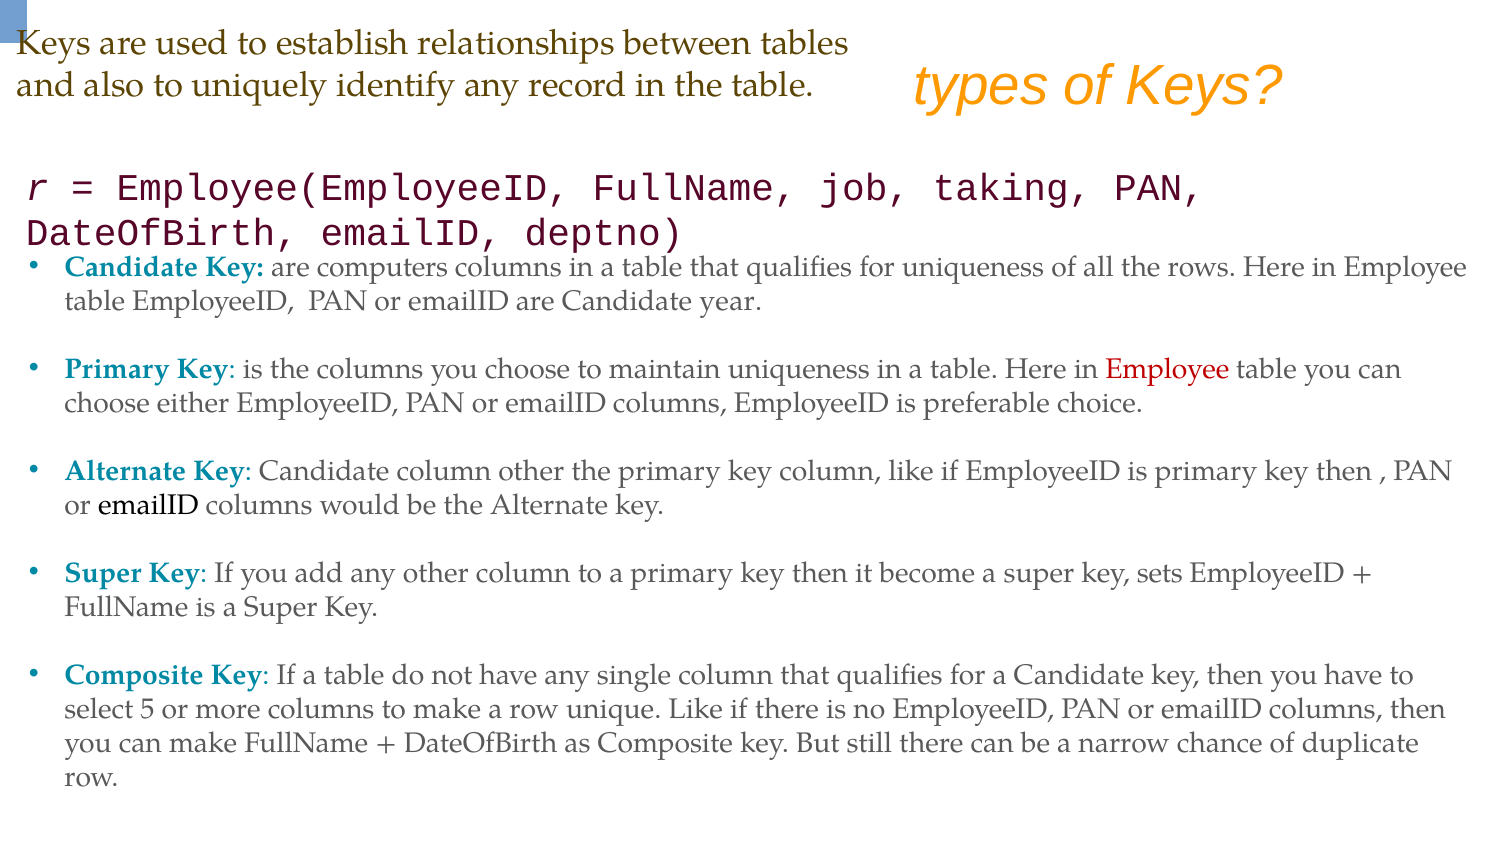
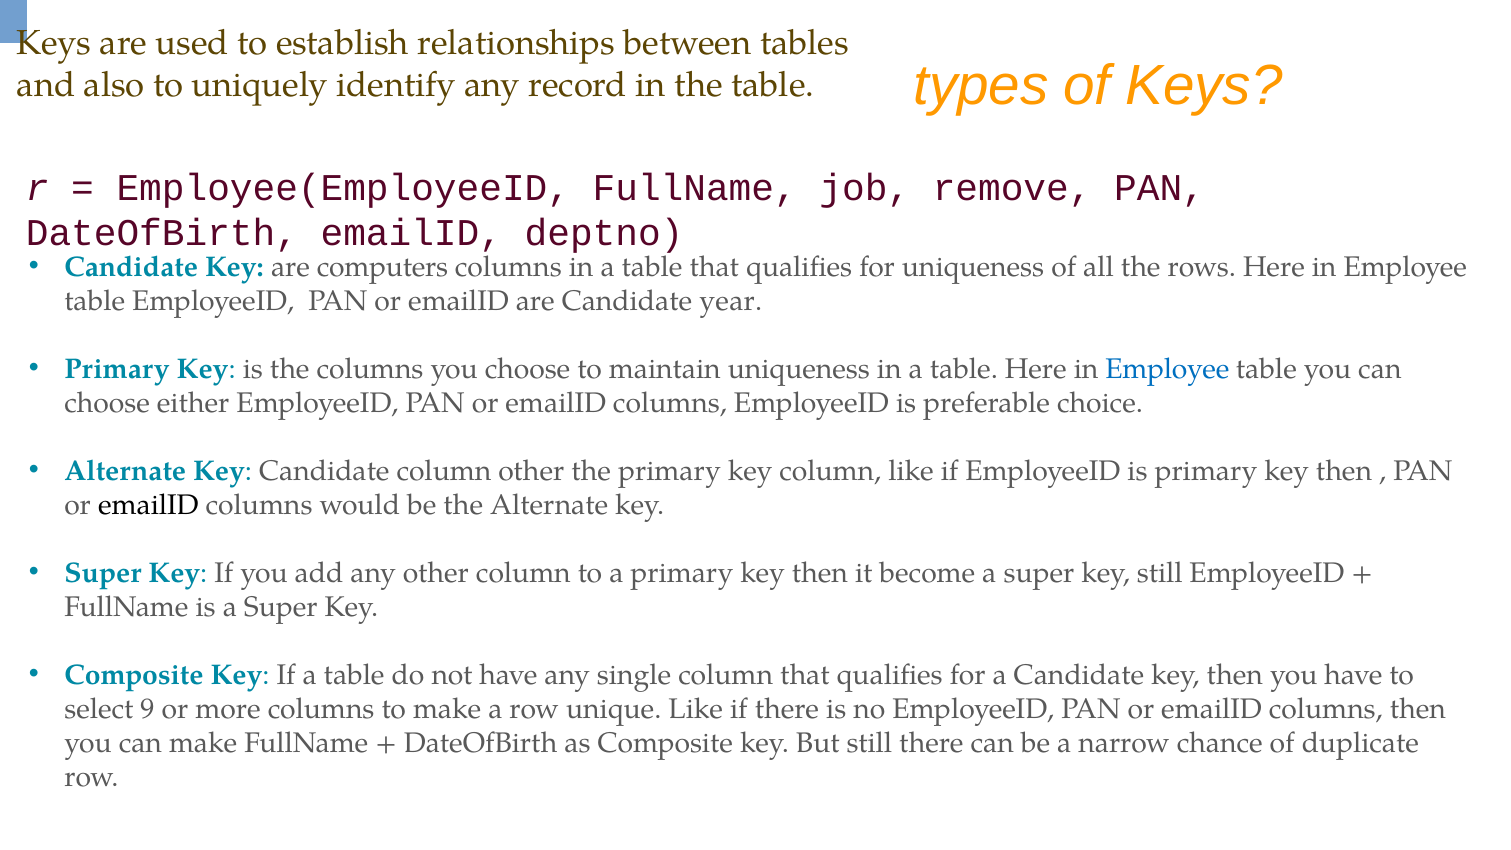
taking: taking -> remove
Employee at (1167, 369) colour: red -> blue
key sets: sets -> still
5: 5 -> 9
